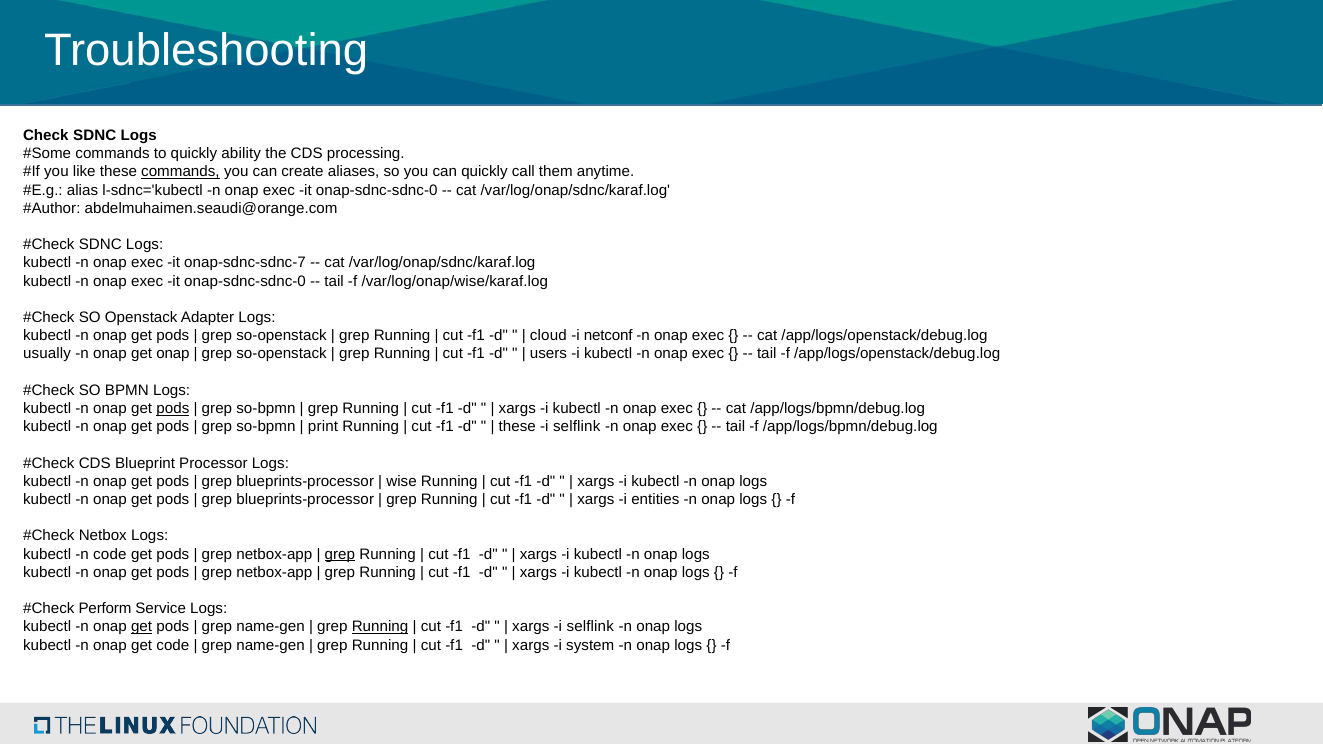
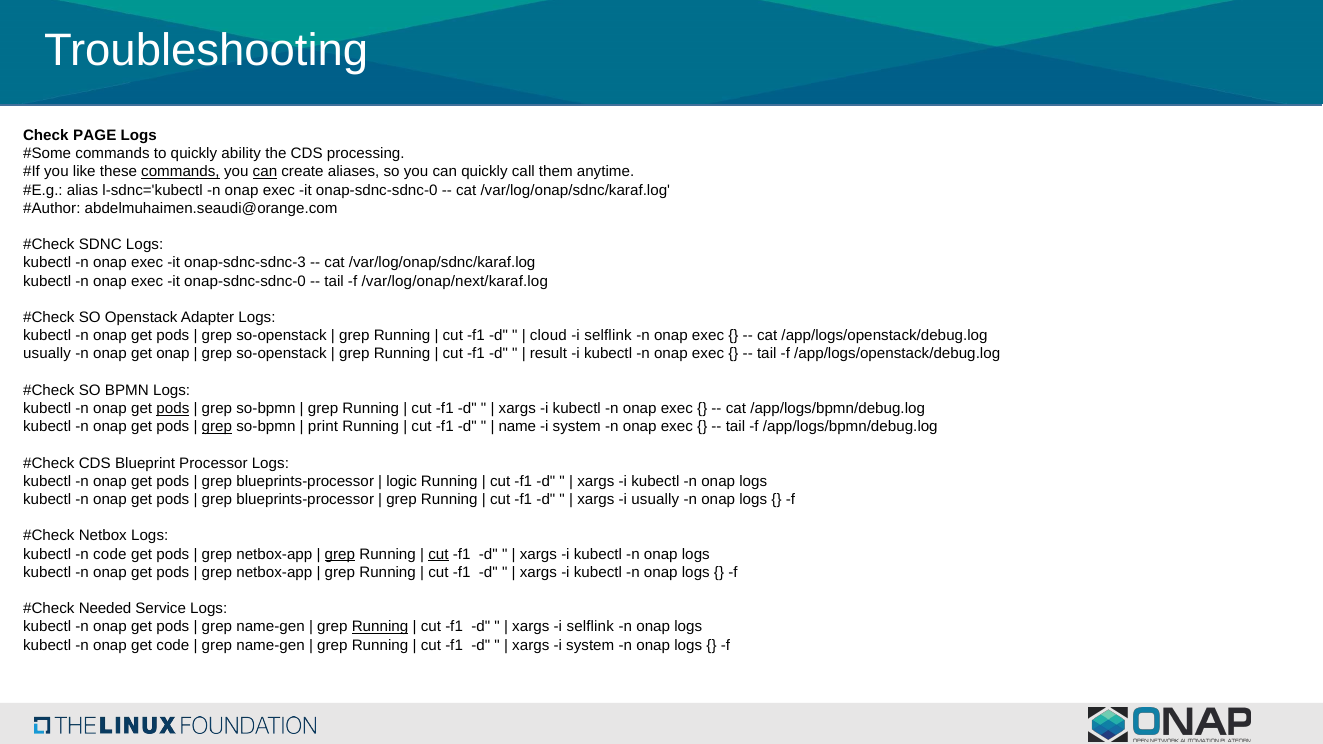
Check SDNC: SDNC -> PAGE
can at (265, 172) underline: none -> present
onap-sdnc-sdnc-7: onap-sdnc-sdnc-7 -> onap-sdnc-sdnc-3
/var/log/onap/wise/karaf.log: /var/log/onap/wise/karaf.log -> /var/log/onap/next/karaf.log
netconf at (608, 336): netconf -> selflink
users: users -> result
grep at (217, 427) underline: none -> present
these at (517, 427): these -> name
selflink at (577, 427): selflink -> system
wise: wise -> logic
i entities: entities -> usually
cut at (438, 554) underline: none -> present
Perform: Perform -> Needed
get at (142, 627) underline: present -> none
